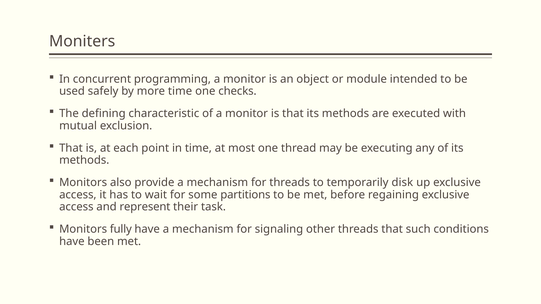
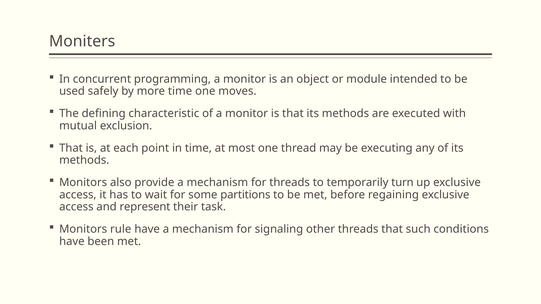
checks: checks -> moves
disk: disk -> turn
fully: fully -> rule
